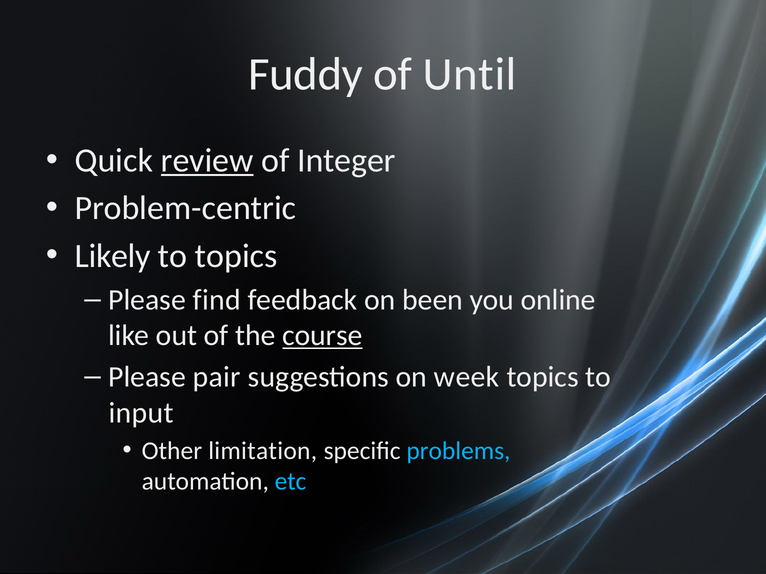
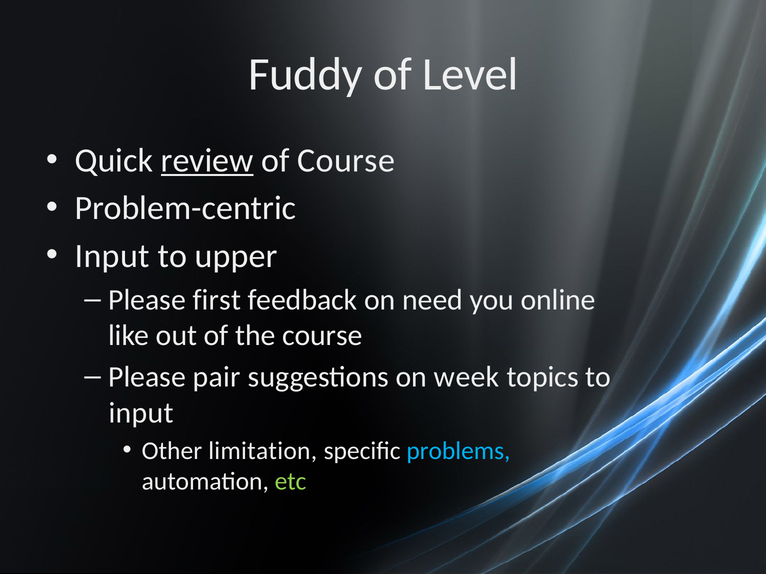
Until: Until -> Level
of Integer: Integer -> Course
Likely at (113, 256): Likely -> Input
to topics: topics -> upper
find: find -> first
been: been -> need
course at (322, 336) underline: present -> none
etc colour: light blue -> light green
